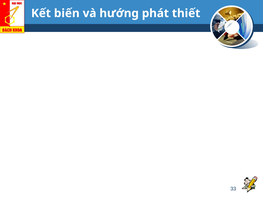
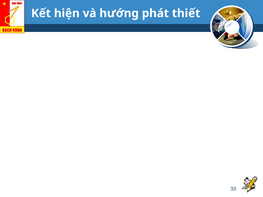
biến: biến -> hiện
